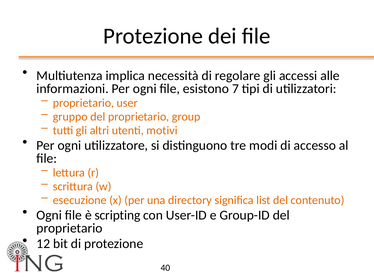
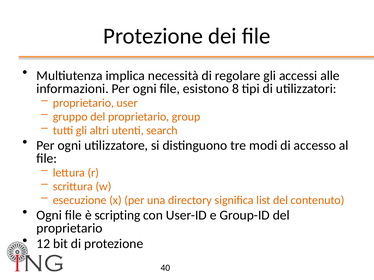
7: 7 -> 8
motivi: motivi -> search
